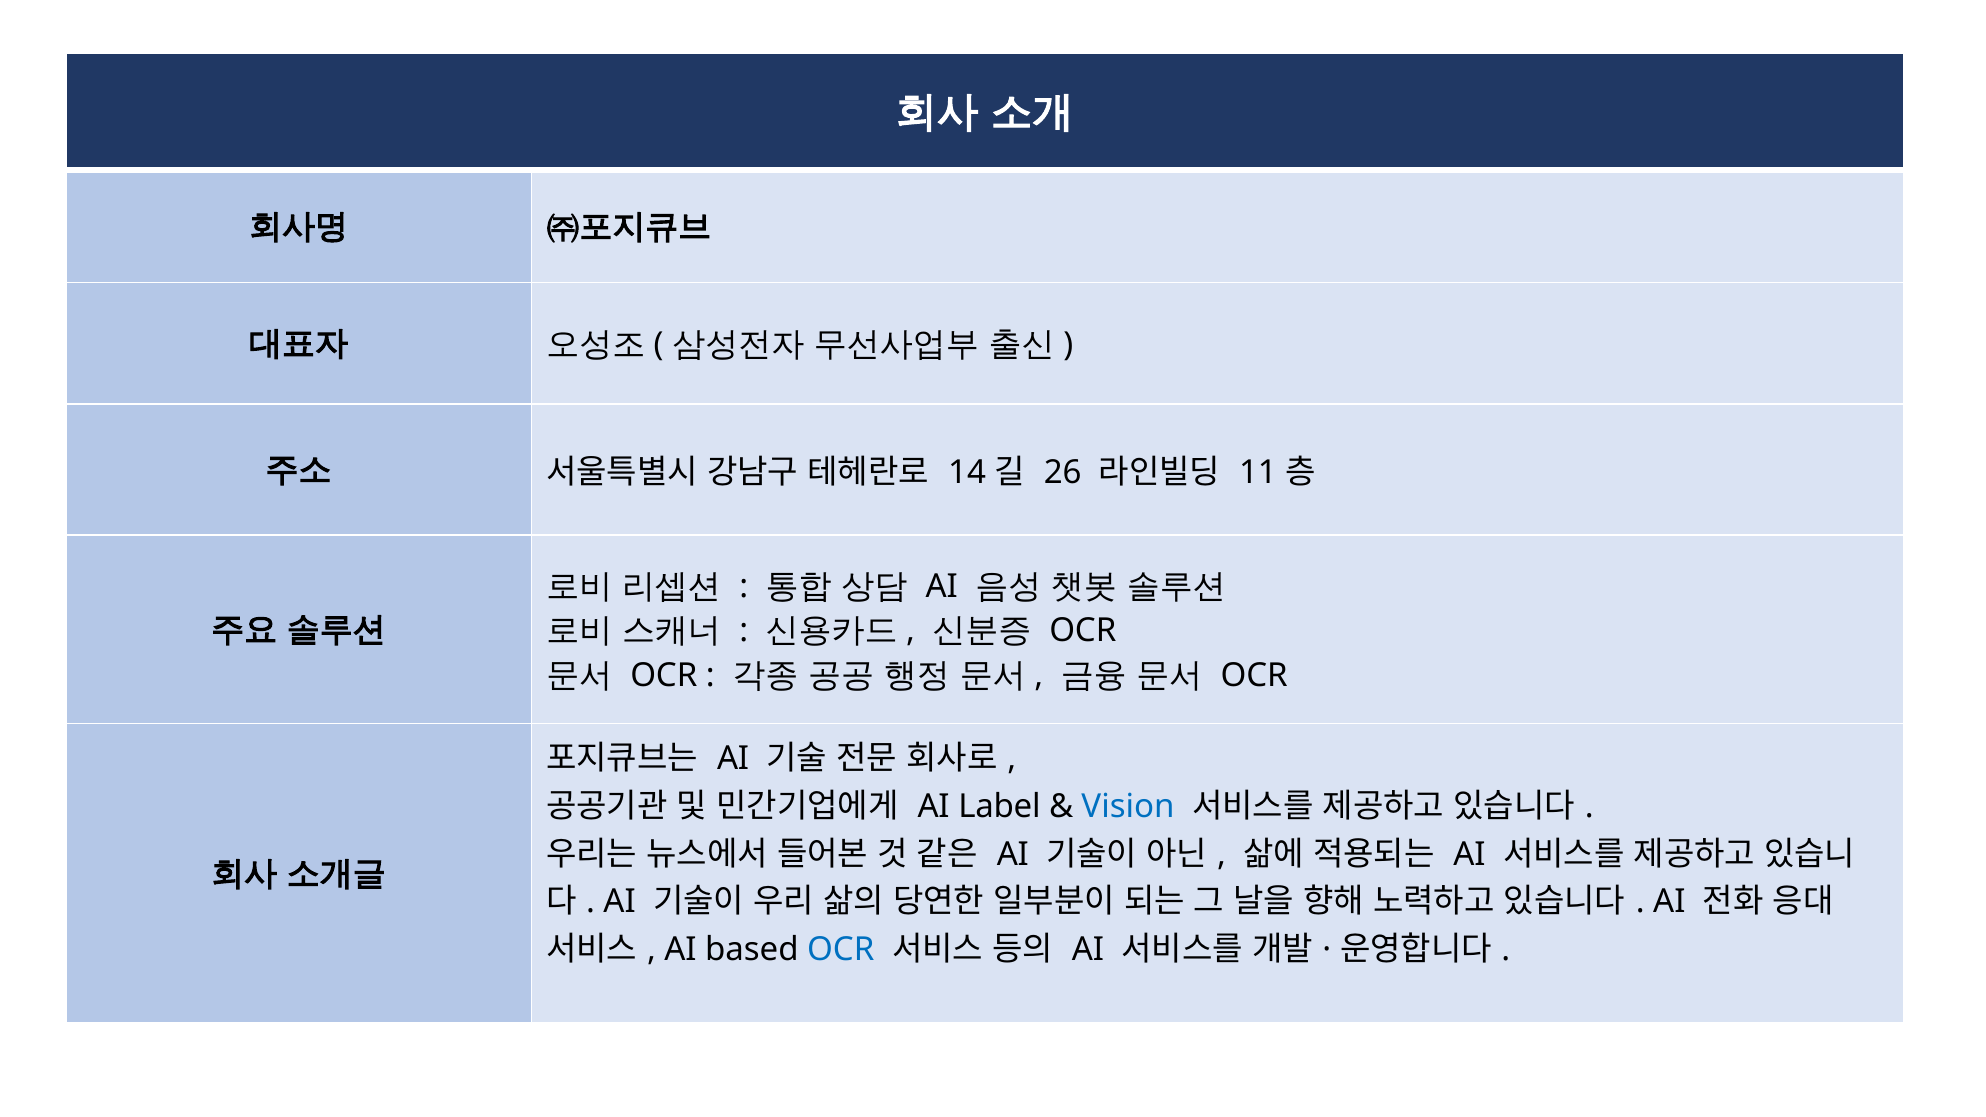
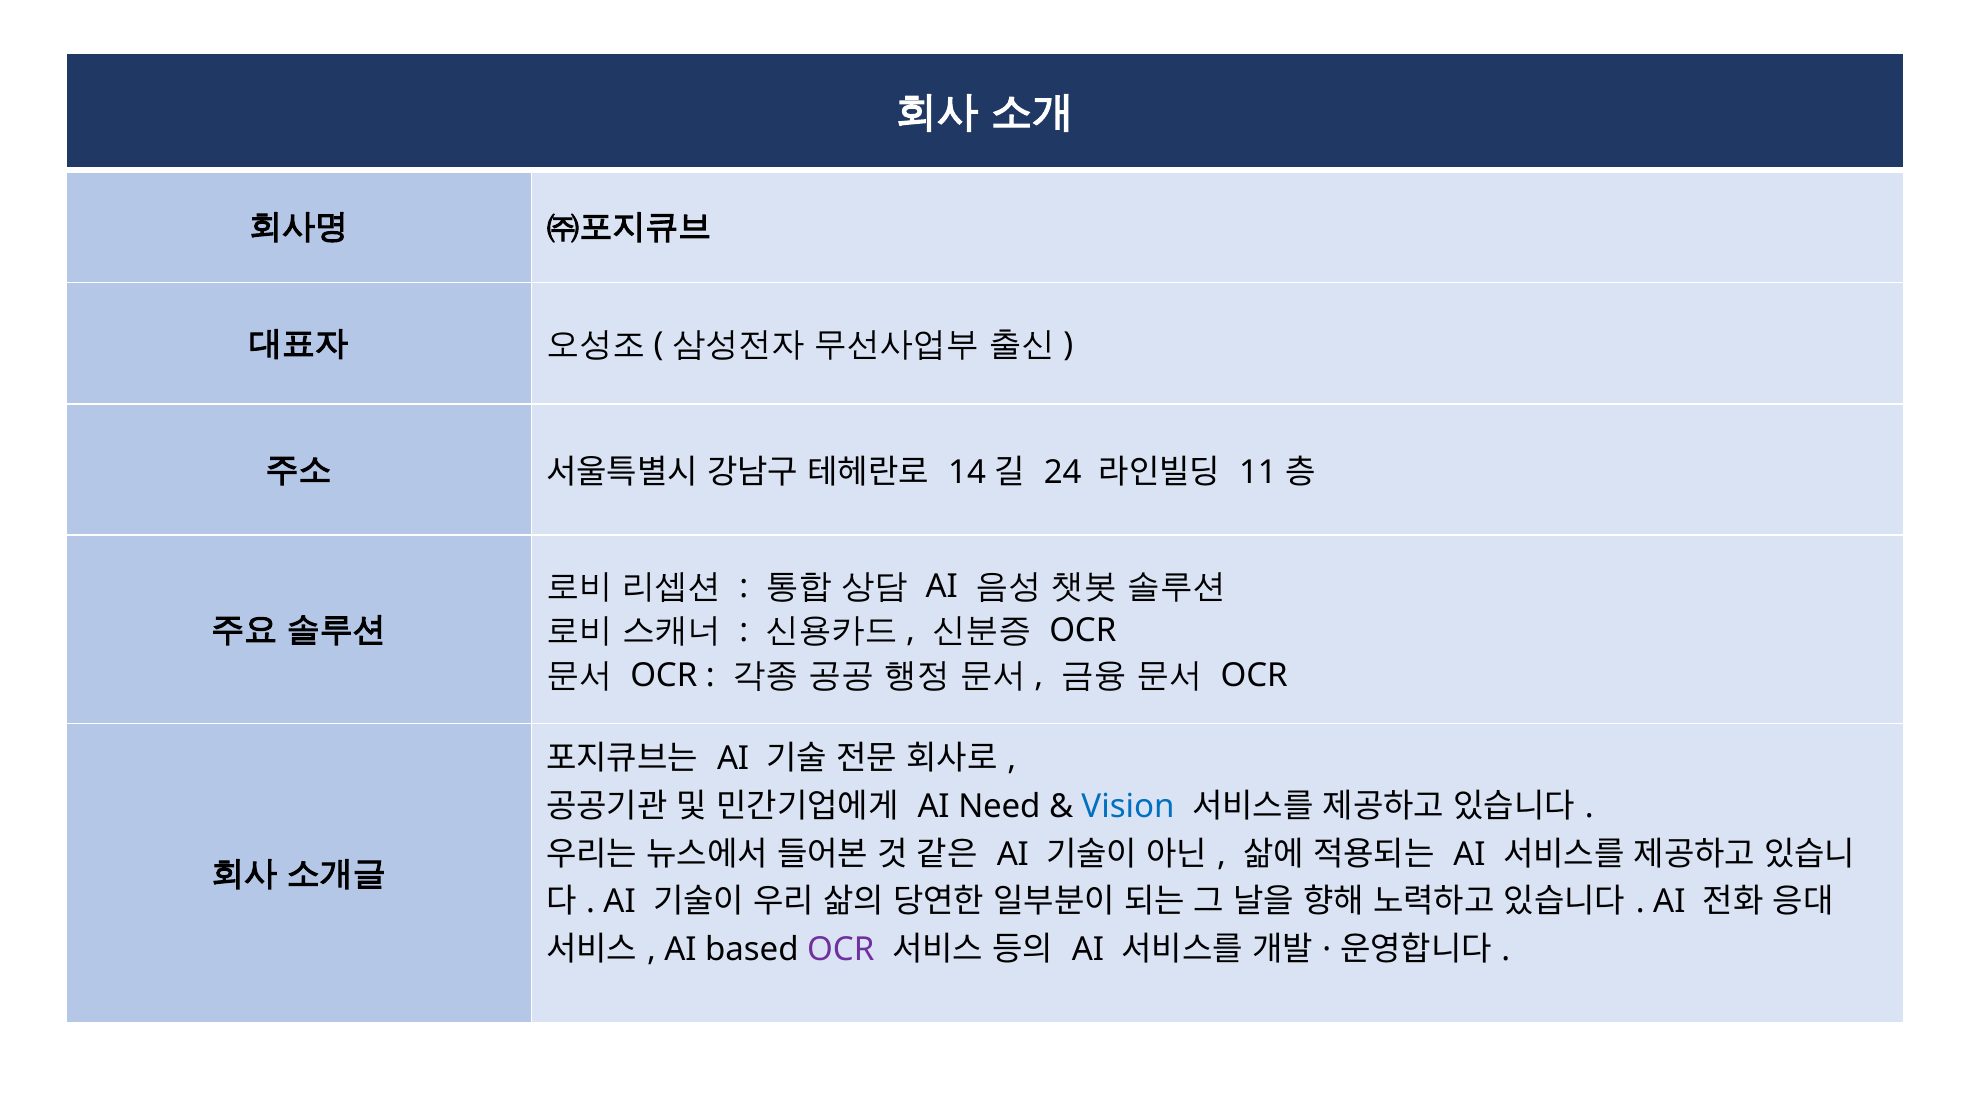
26: 26 -> 24
Label: Label -> Need
OCR at (841, 950) colour: blue -> purple
